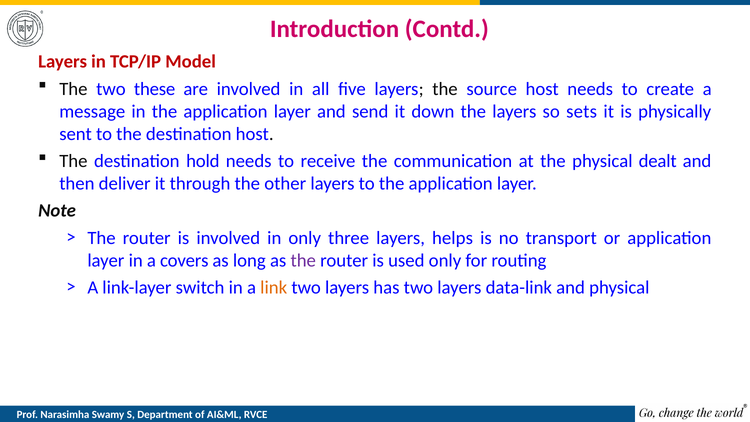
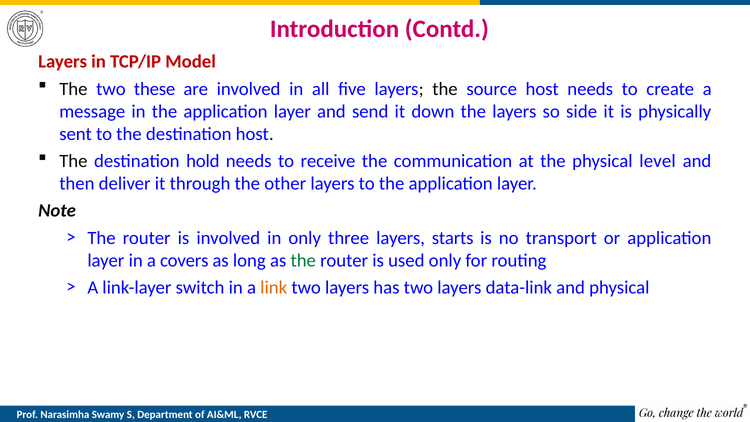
sets: sets -> side
dealt: dealt -> level
helps: helps -> starts
the at (303, 260) colour: purple -> green
